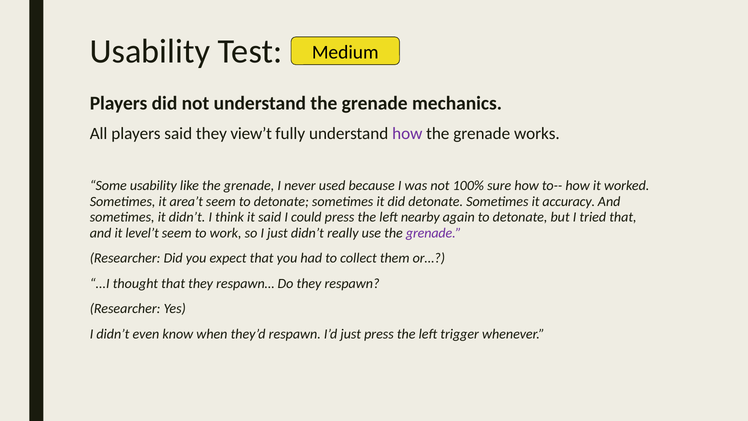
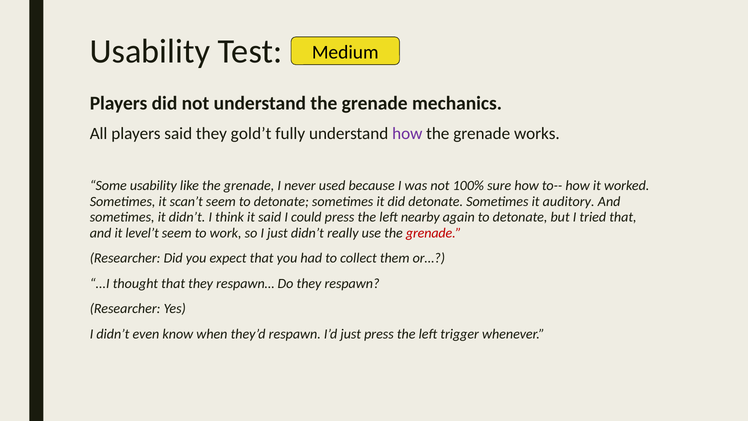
view’t: view’t -> gold’t
area’t: area’t -> scan’t
accuracy: accuracy -> auditory
grenade at (434, 233) colour: purple -> red
